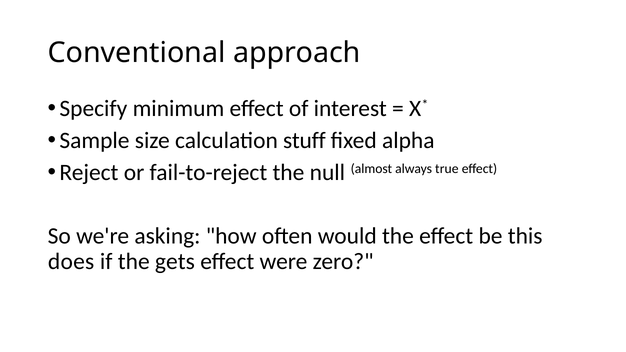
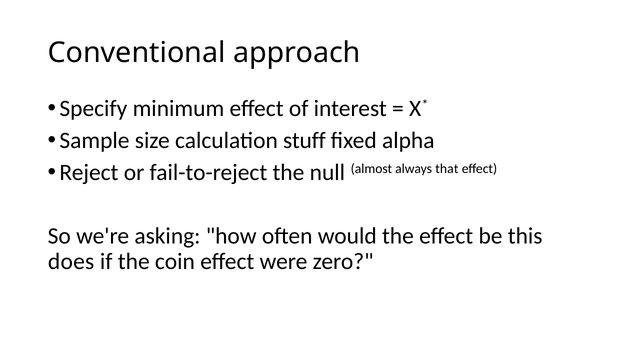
true: true -> that
gets: gets -> coin
